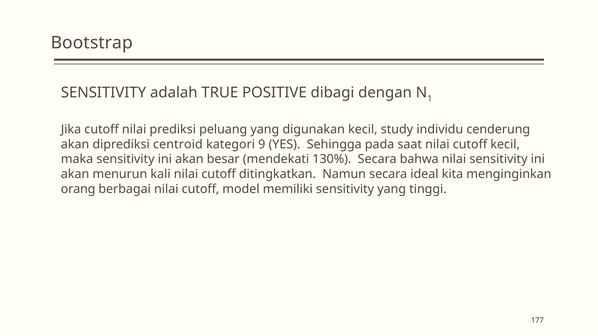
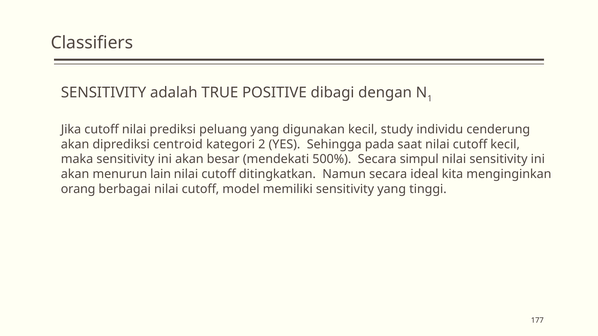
Bootstrap: Bootstrap -> Classifiers
9: 9 -> 2
130%: 130% -> 500%
bahwa: bahwa -> simpul
kali: kali -> lain
